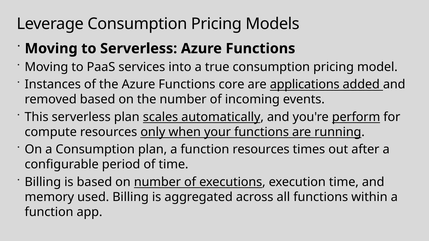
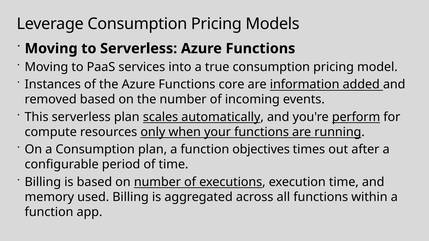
applications: applications -> information
function resources: resources -> objectives
